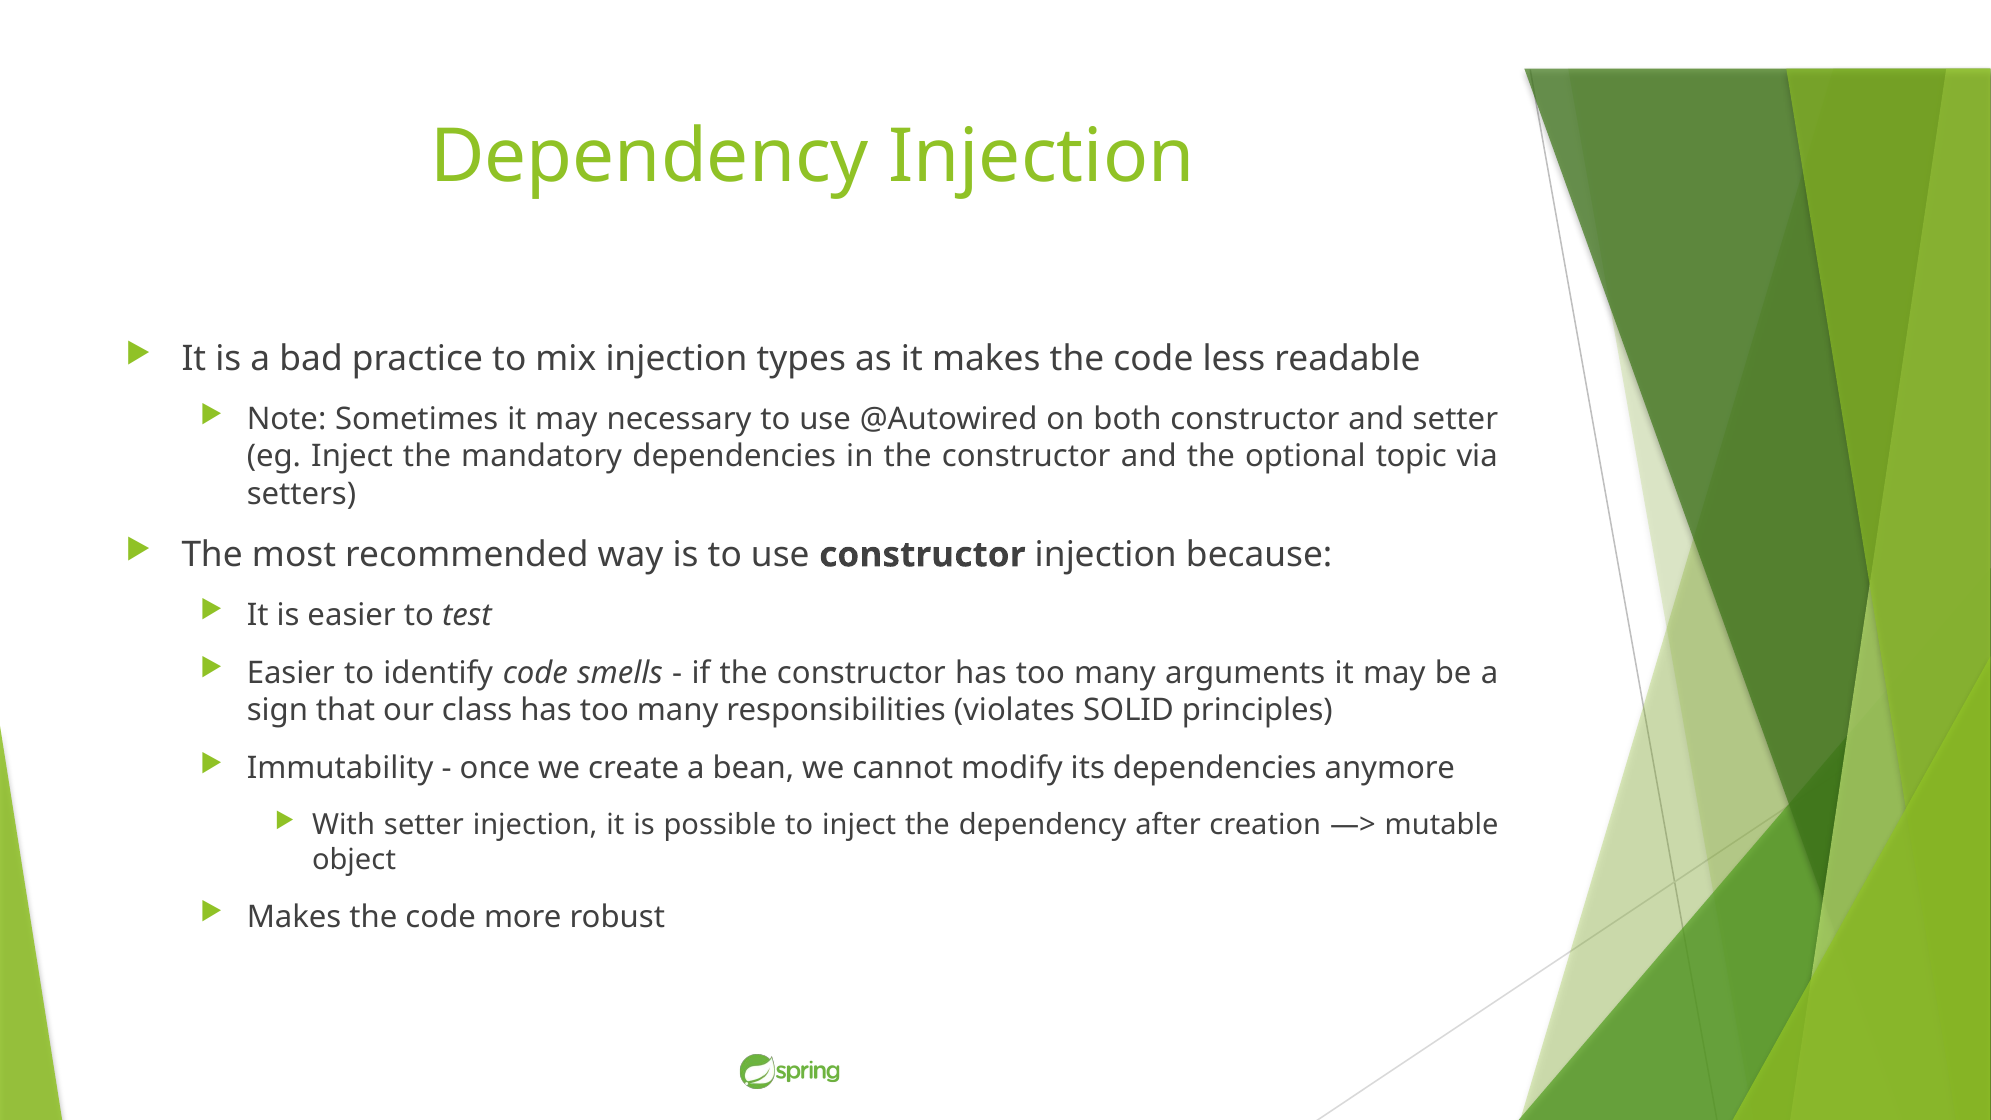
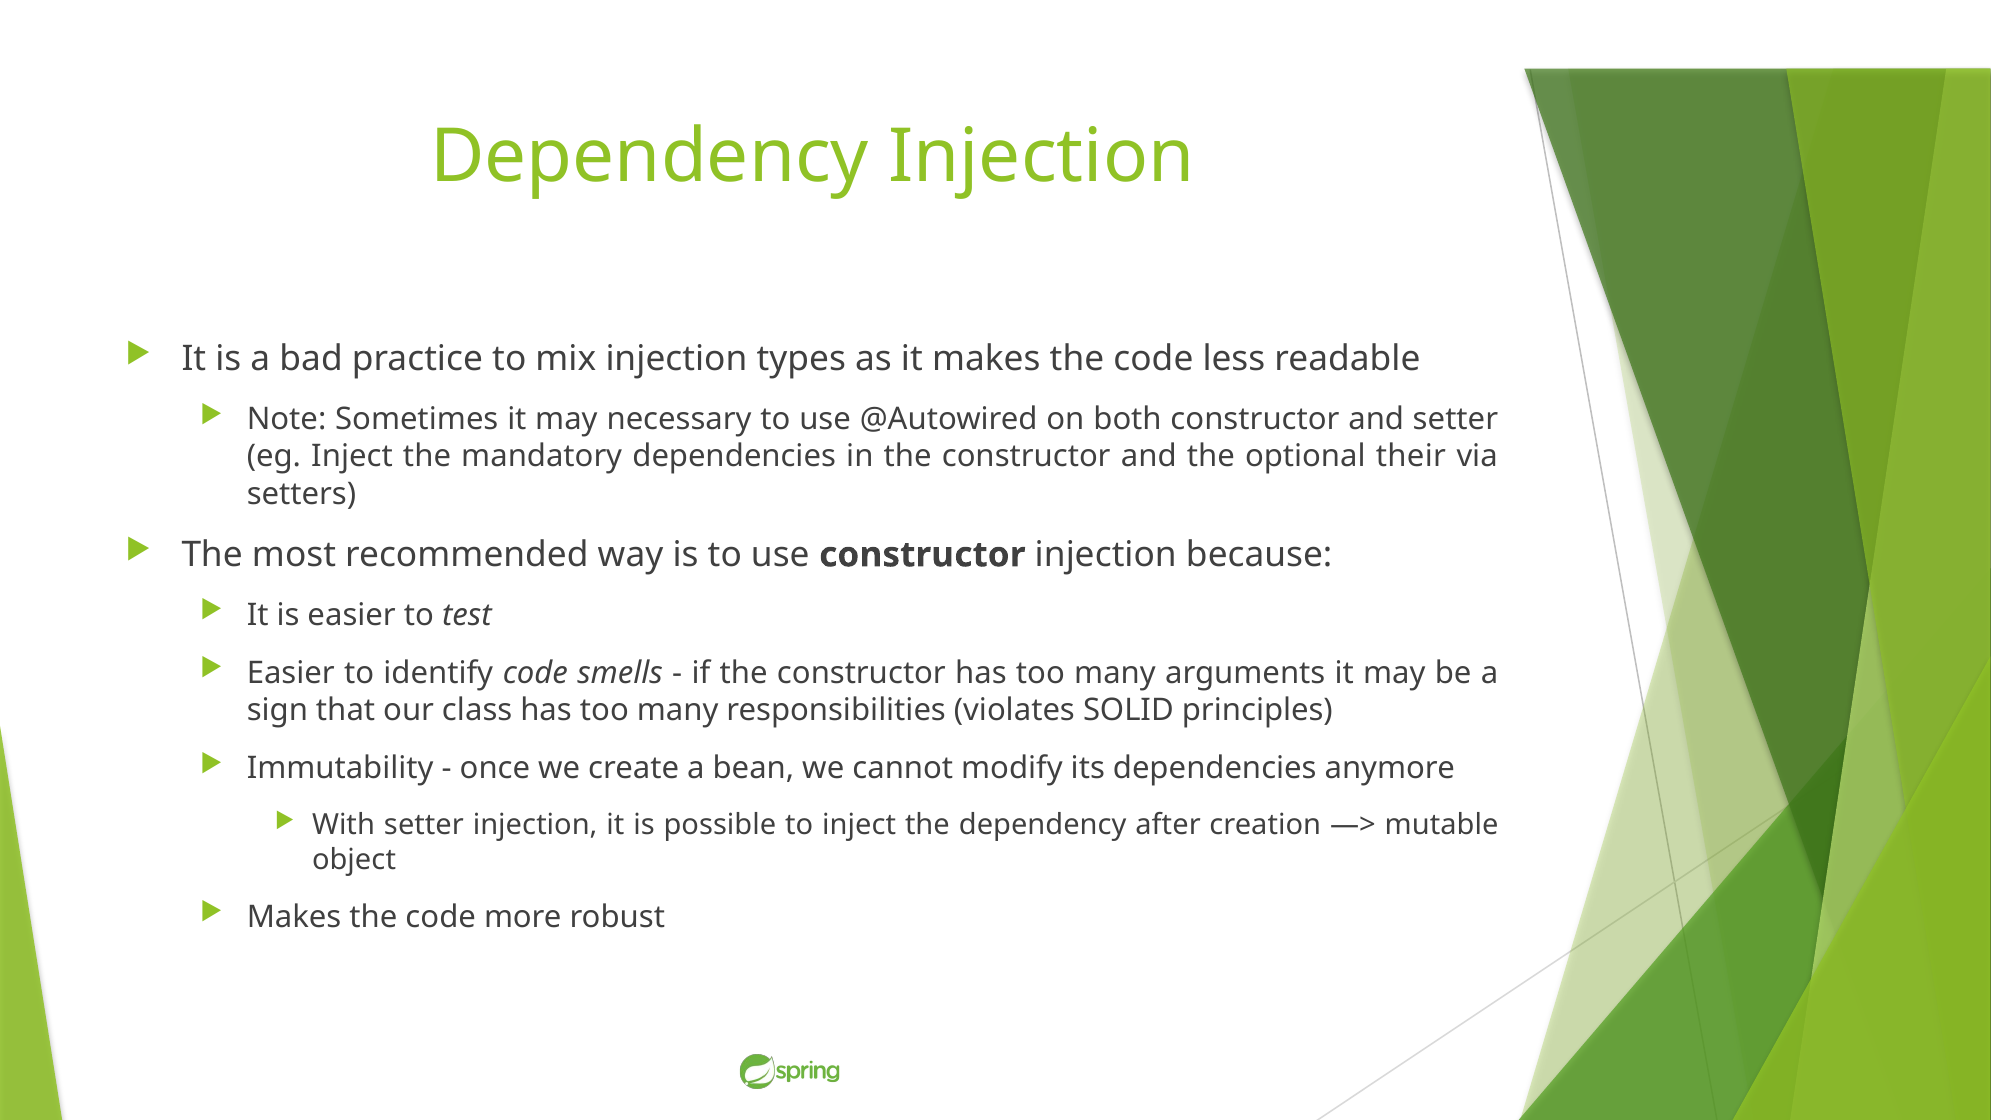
topic: topic -> their
